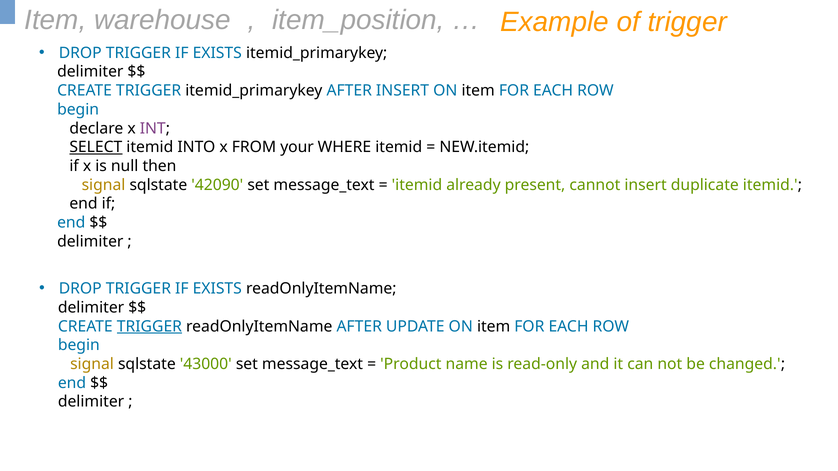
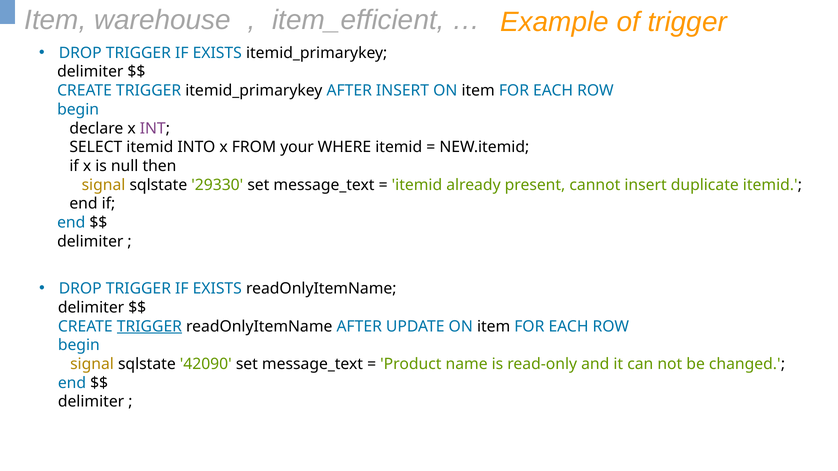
item_position: item_position -> item_efficient
SELECT underline: present -> none
42090: 42090 -> 29330
43000: 43000 -> 42090
